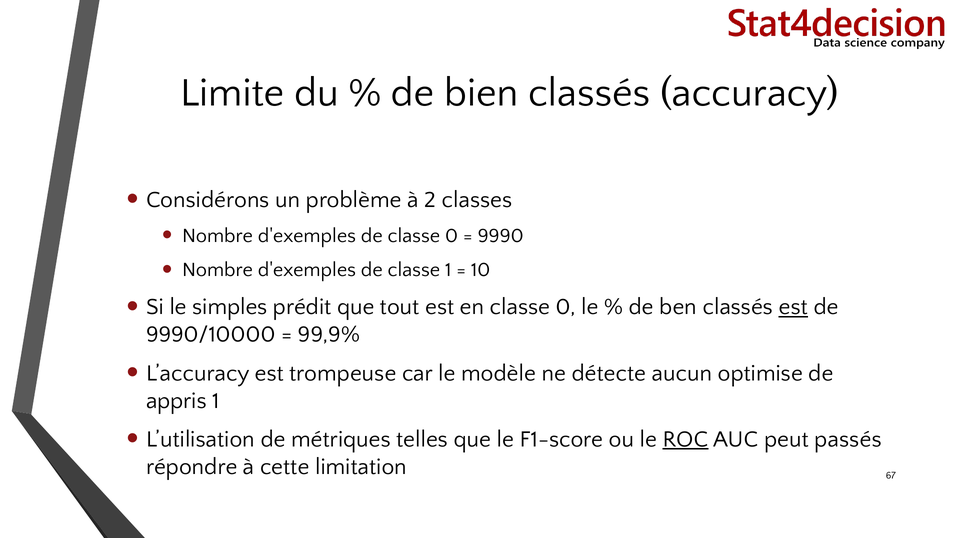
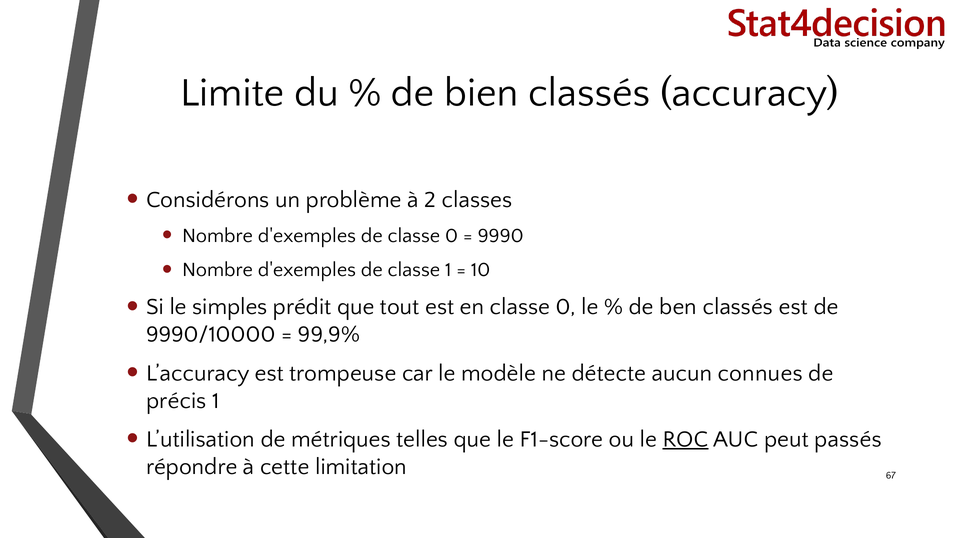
est at (793, 307) underline: present -> none
optimise: optimise -> connues
appris: appris -> précis
